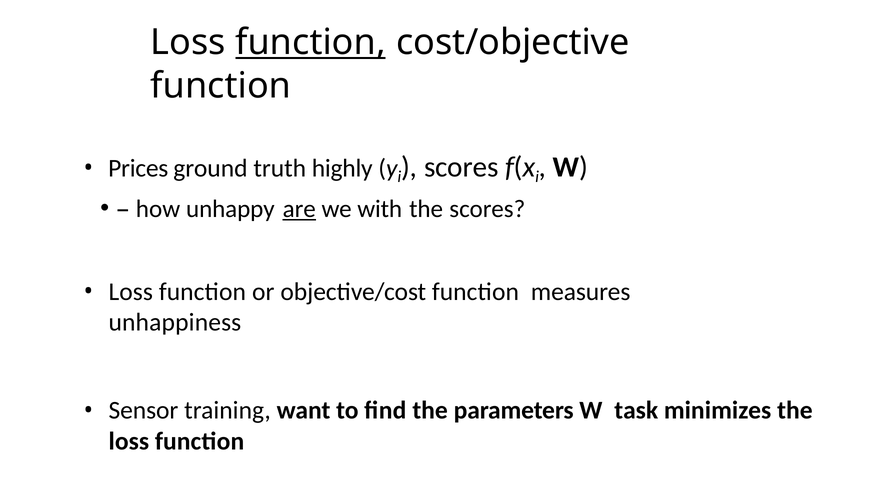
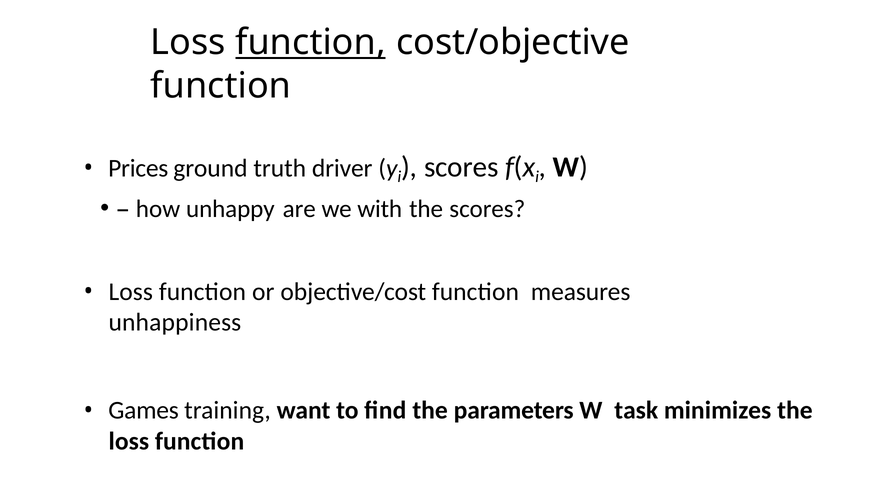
highly: highly -> driver
are underline: present -> none
Sensor: Sensor -> Games
